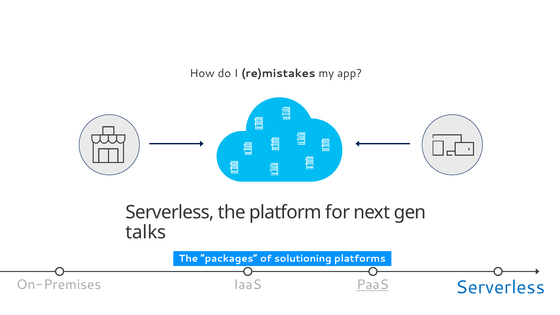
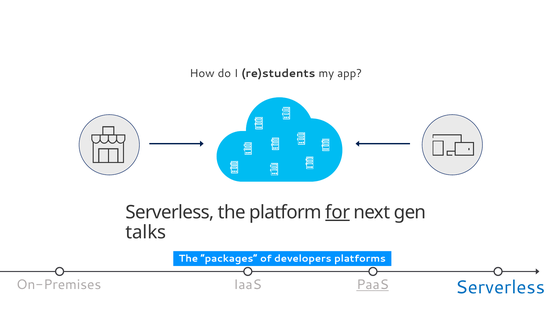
re)mistakes: re)mistakes -> re)students
for underline: none -> present
solutioning: solutioning -> developers
